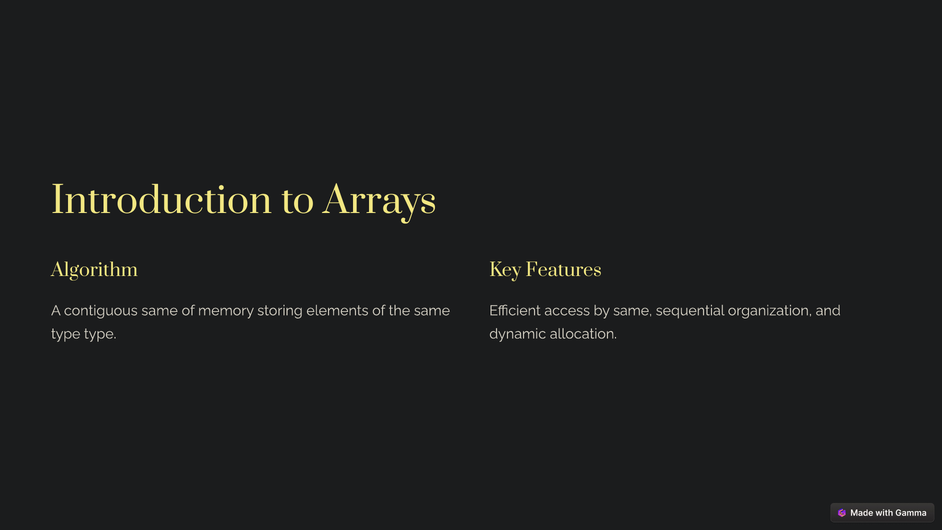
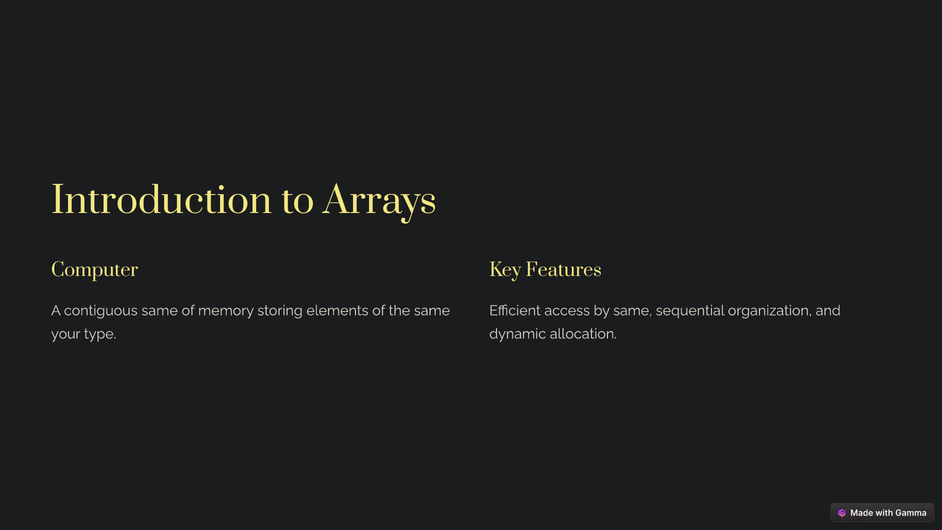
Algorithm: Algorithm -> Computer
type at (66, 334): type -> your
